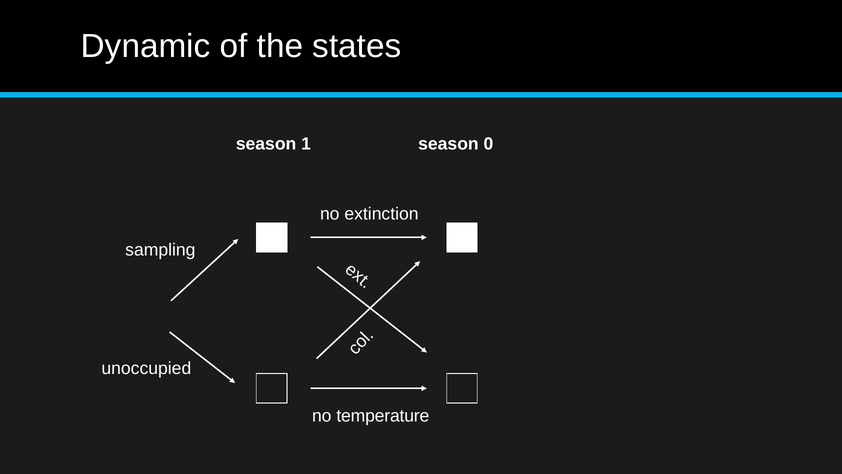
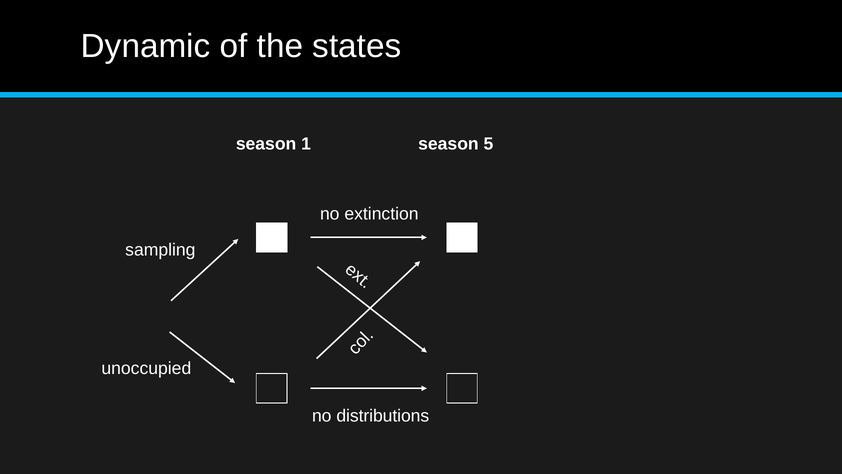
0: 0 -> 5
temperature: temperature -> distributions
